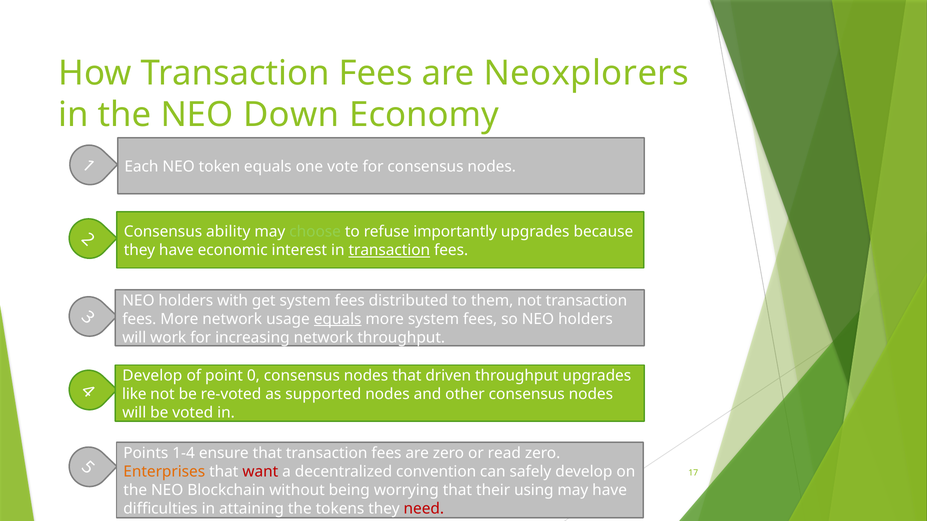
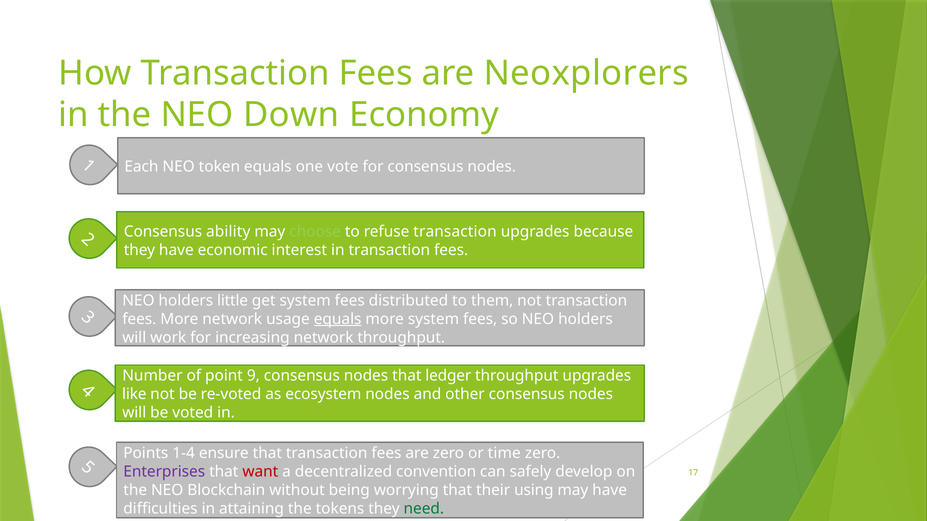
refuse importantly: importantly -> transaction
transaction at (389, 250) underline: present -> none
with: with -> little
Develop at (152, 376): Develop -> Number
0: 0 -> 9
driven: driven -> ledger
supported: supported -> ecosystem
read: read -> time
Enterprises colour: orange -> purple
need colour: red -> green
